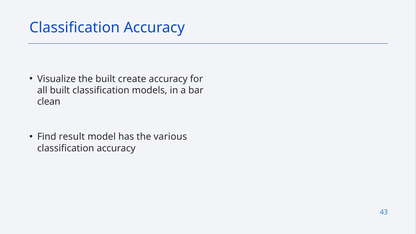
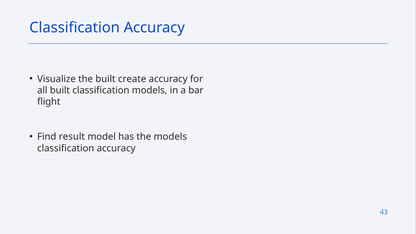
clean: clean -> flight
the various: various -> models
